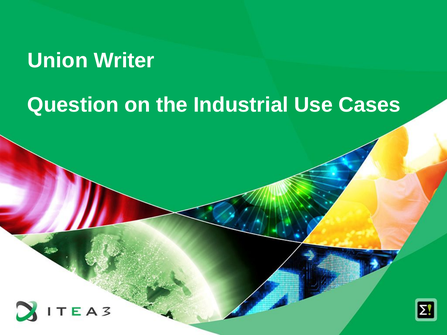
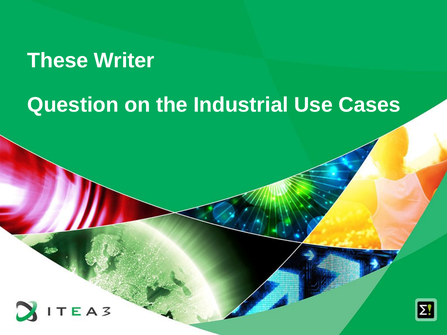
Union: Union -> These
